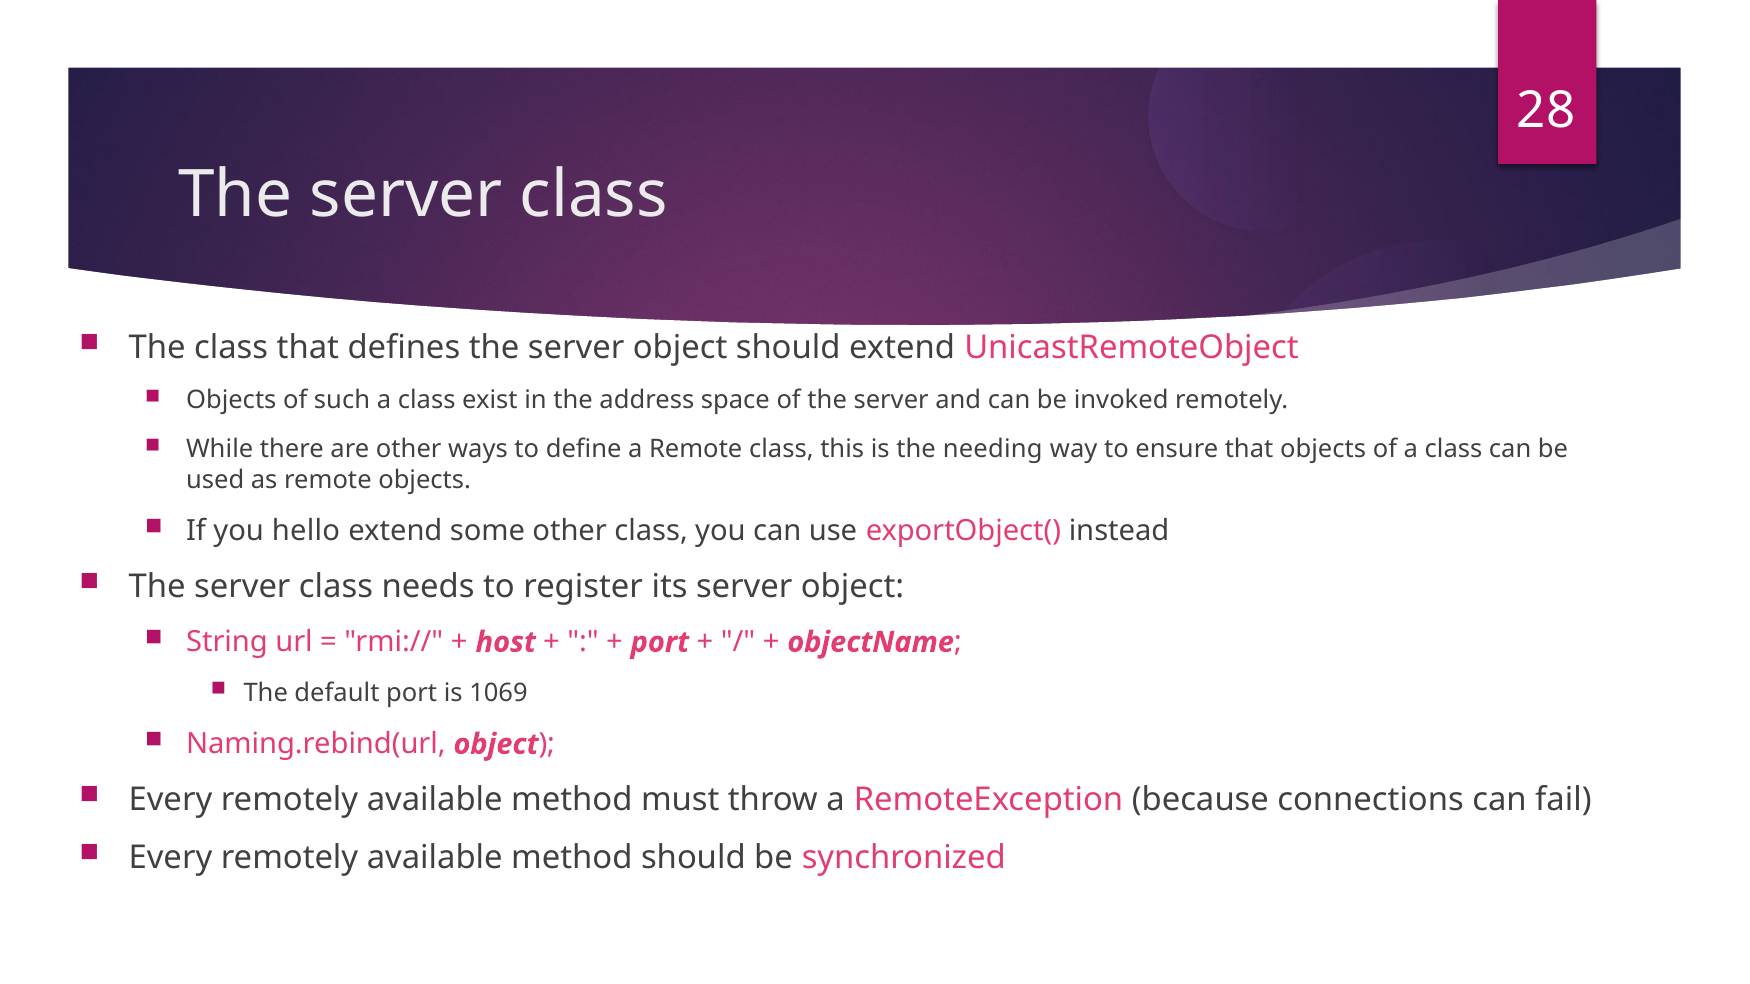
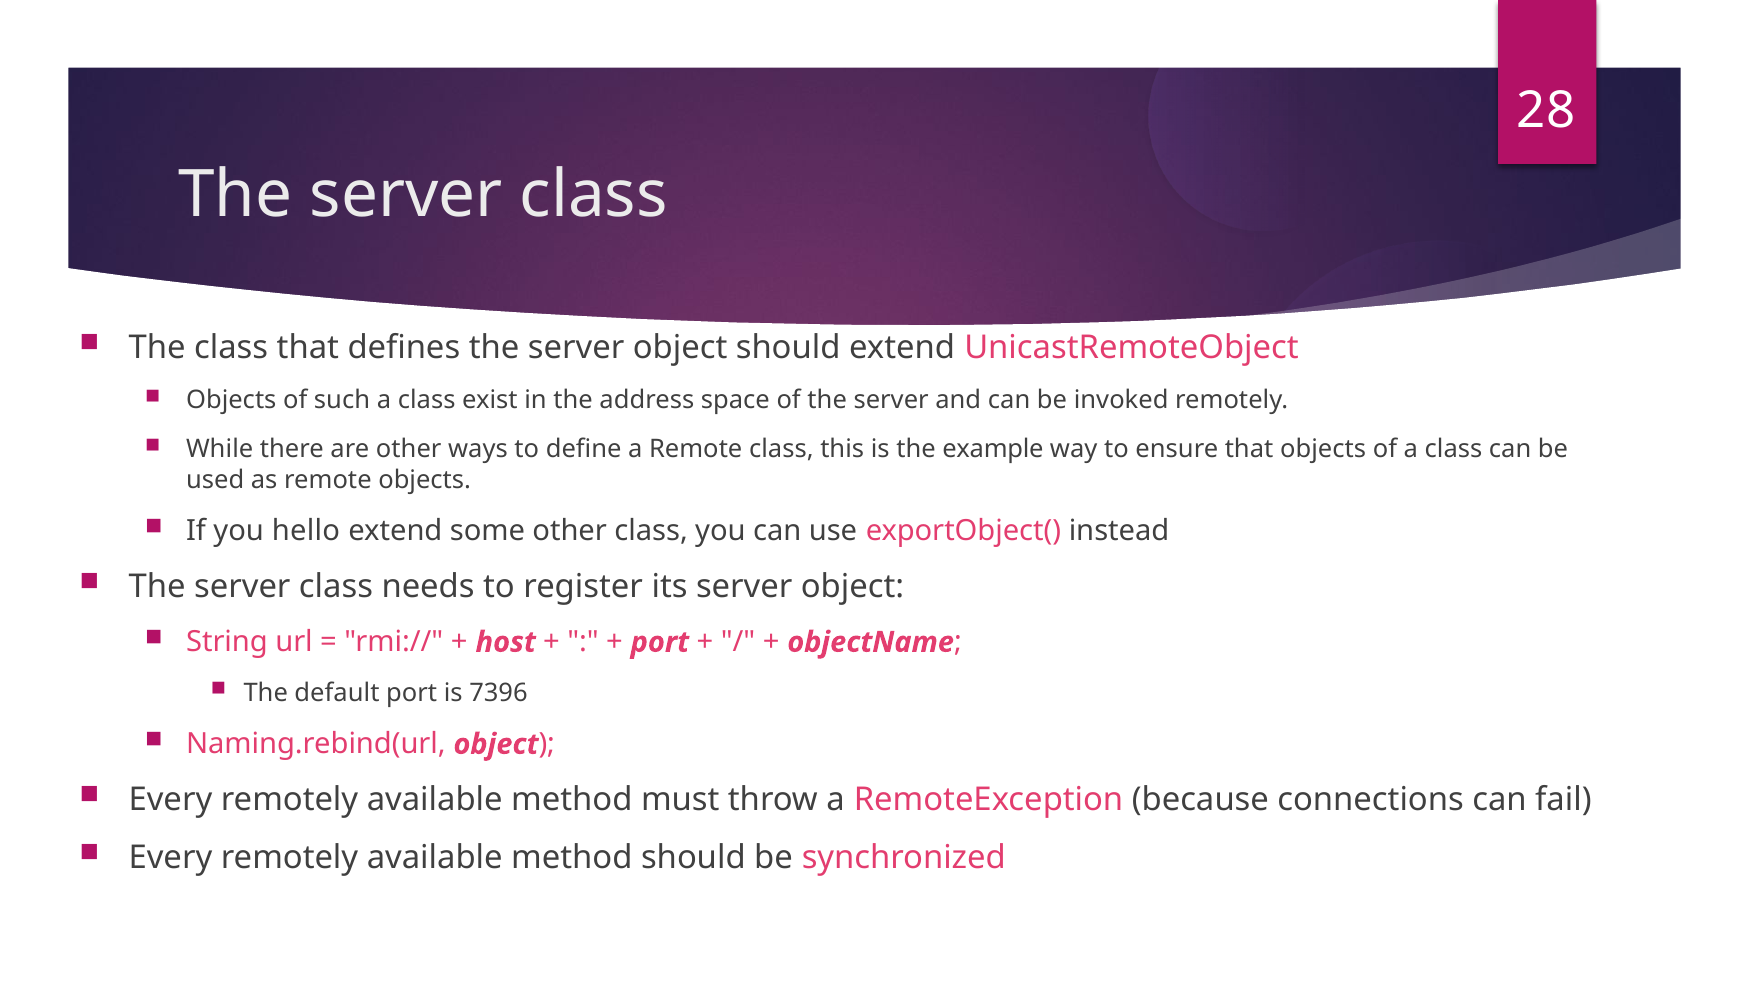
needing: needing -> example
1069: 1069 -> 7396
